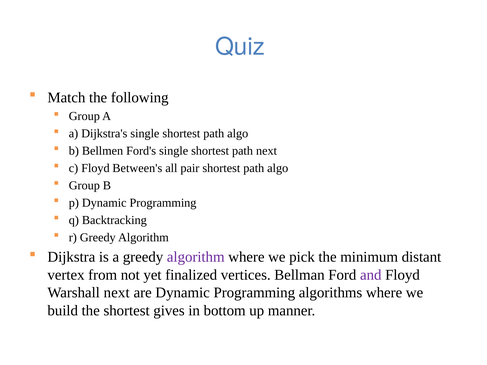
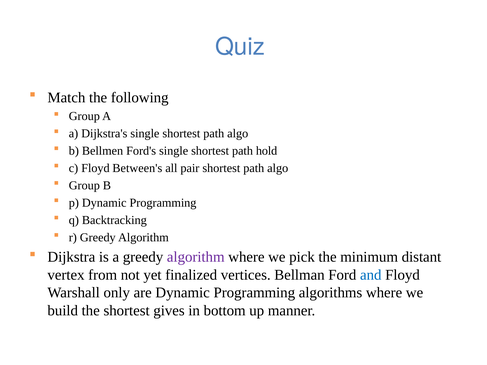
path next: next -> hold
and colour: purple -> blue
Warshall next: next -> only
